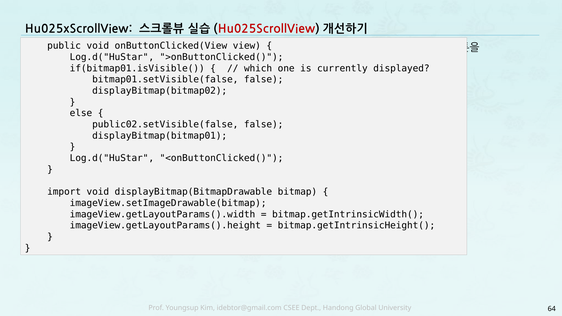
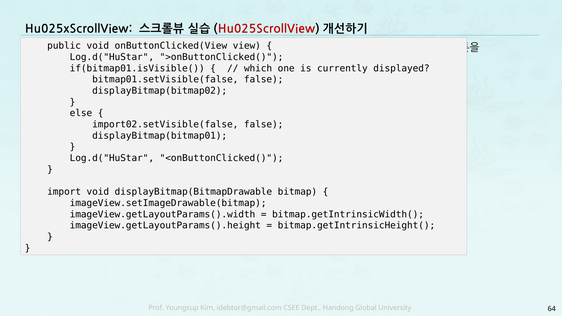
public02.setVisible(false: public02.setVisible(false -> import02.setVisible(false
